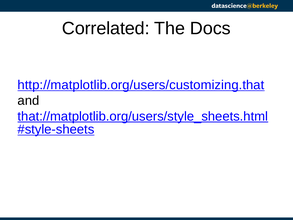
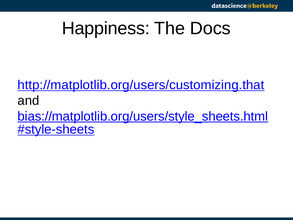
Correlated: Correlated -> Happiness
that://matplotlib.org/users/style_sheets.html: that://matplotlib.org/users/style_sheets.html -> bias://matplotlib.org/users/style_sheets.html
